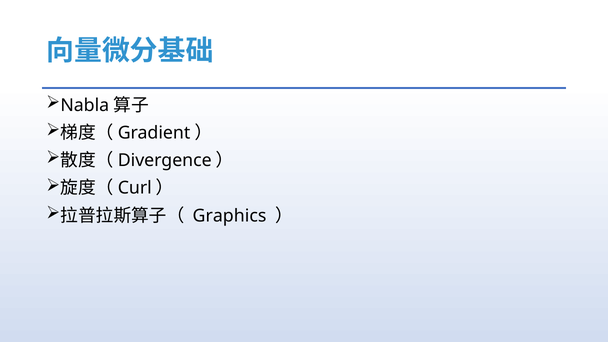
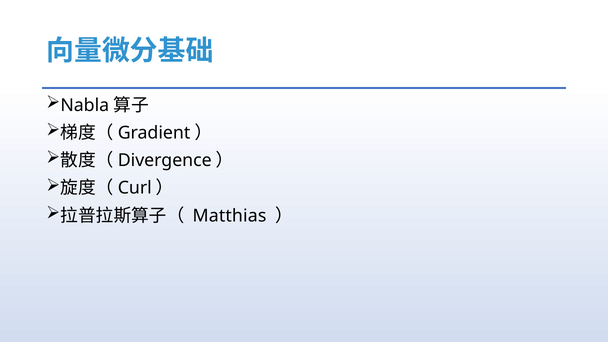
Graphics: Graphics -> Matthias
